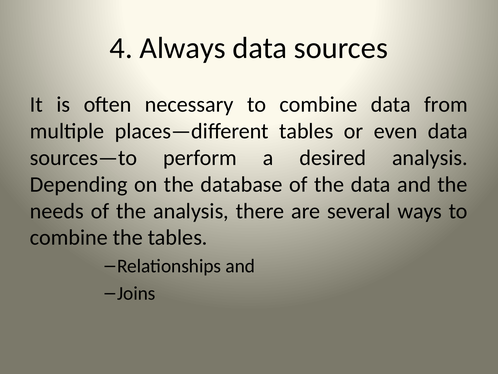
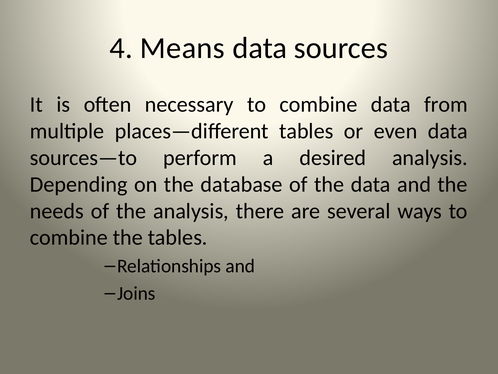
Always: Always -> Means
